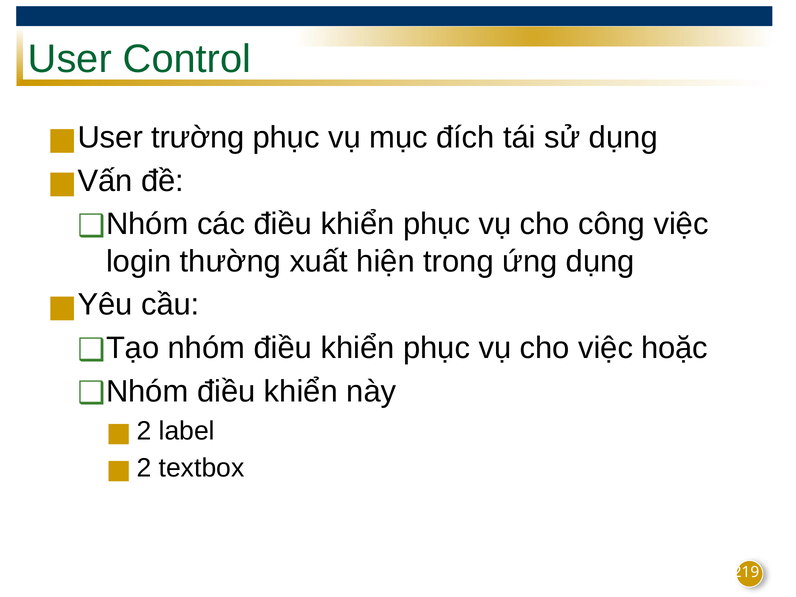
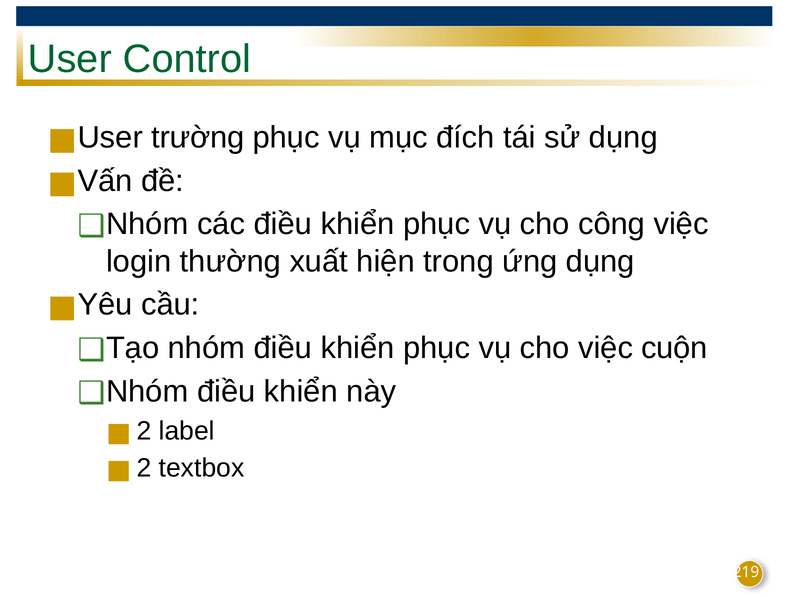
hoặc: hoặc -> cuộn
